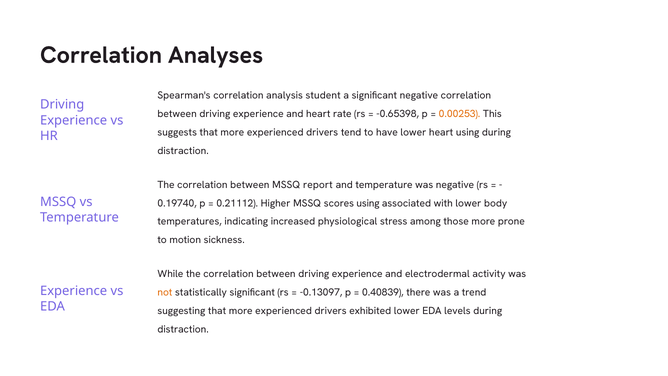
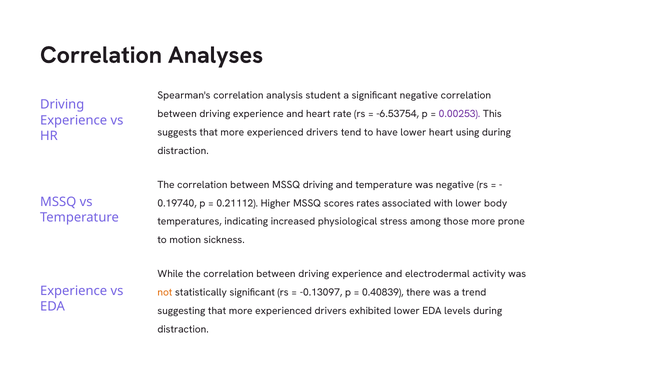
-0.65398: -0.65398 -> -6.53754
0.00253 colour: orange -> purple
MSSQ report: report -> driving
scores using: using -> rates
